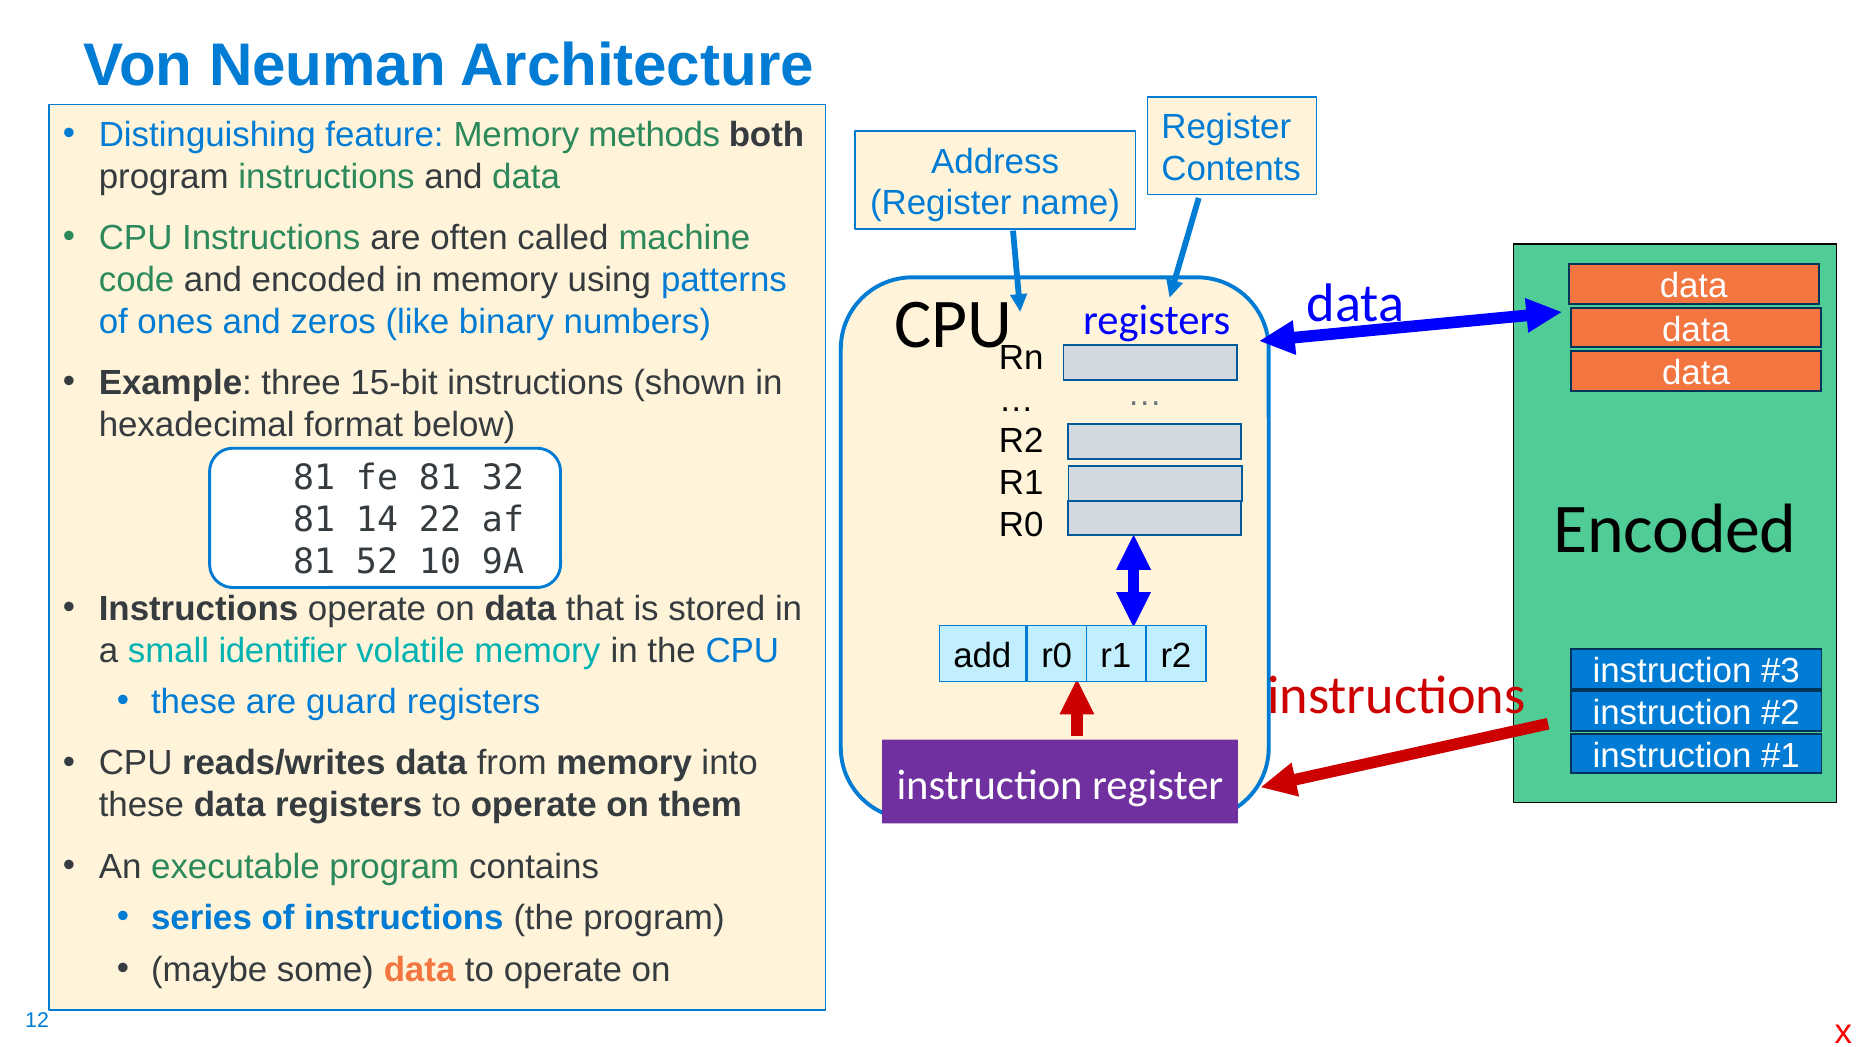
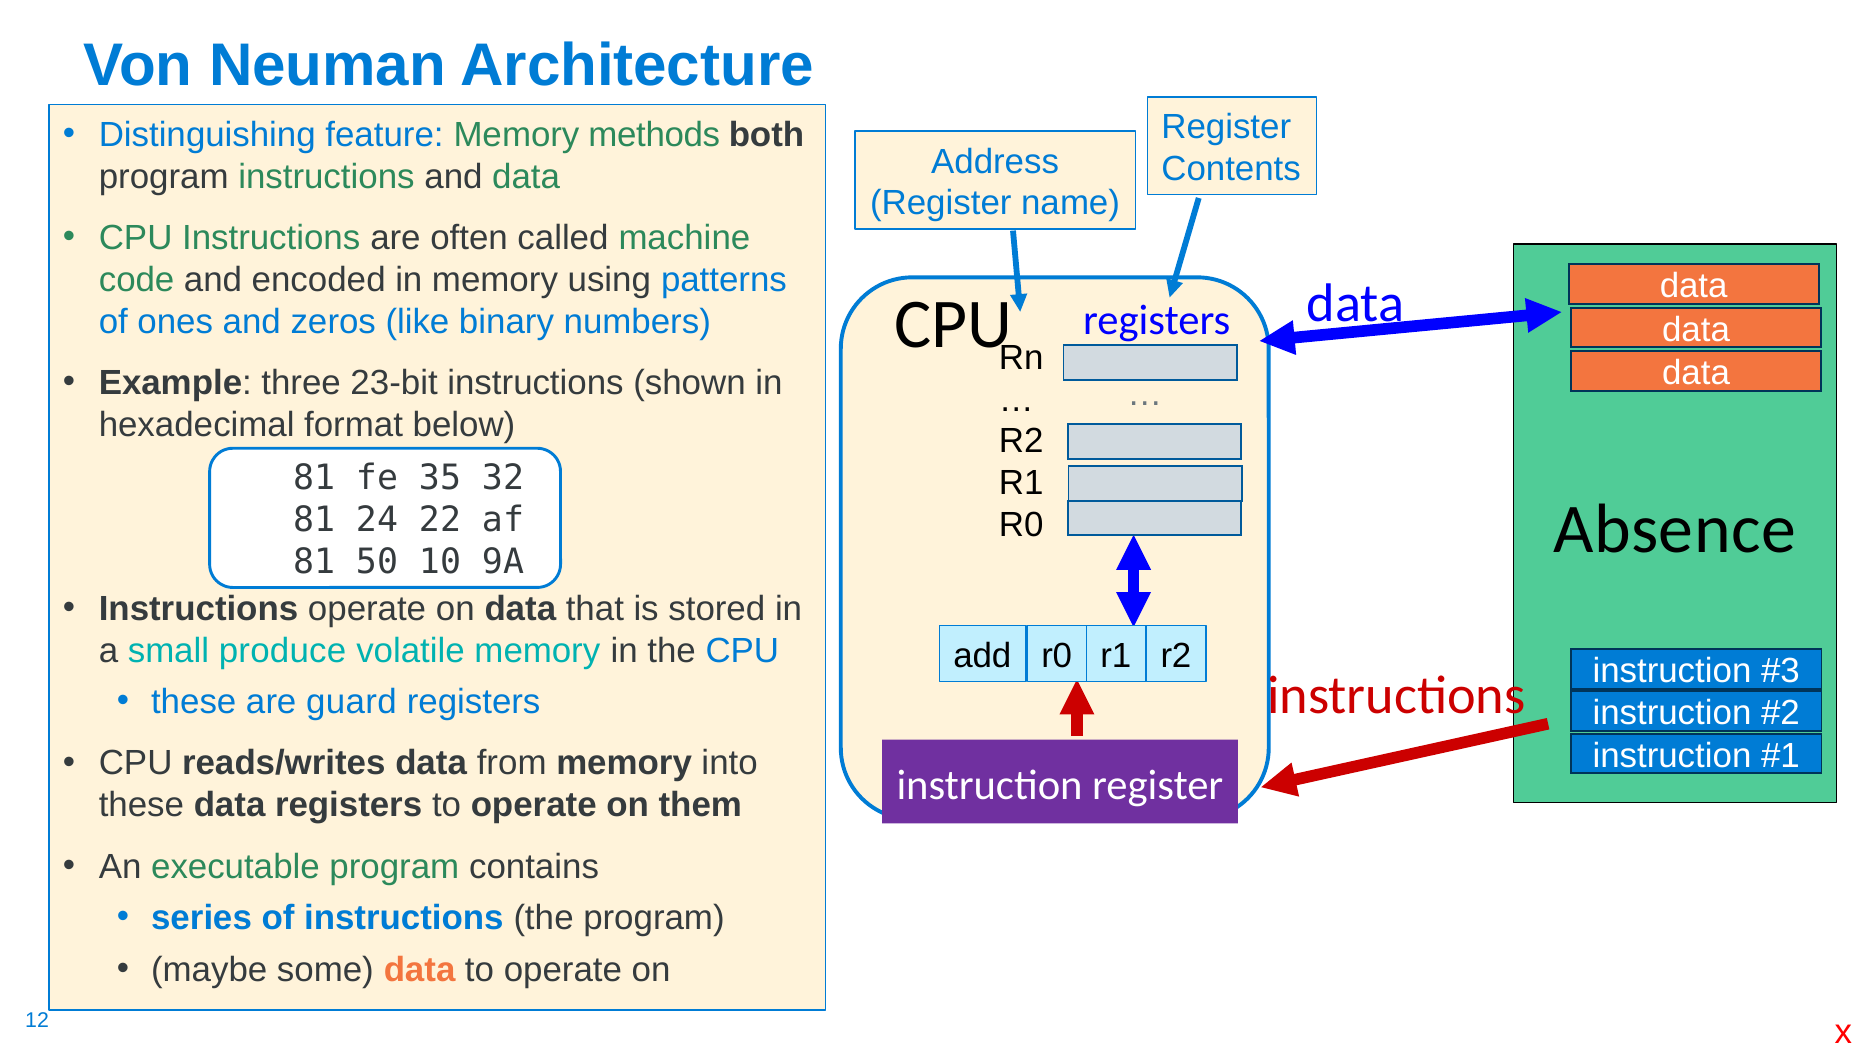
15-bit: 15-bit -> 23-bit
fe 81: 81 -> 35
14: 14 -> 24
52: 52 -> 50
9A Encoded: Encoded -> Absence
identifier: identifier -> produce
